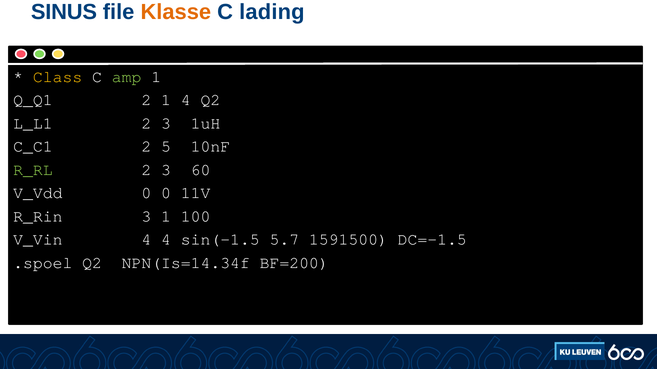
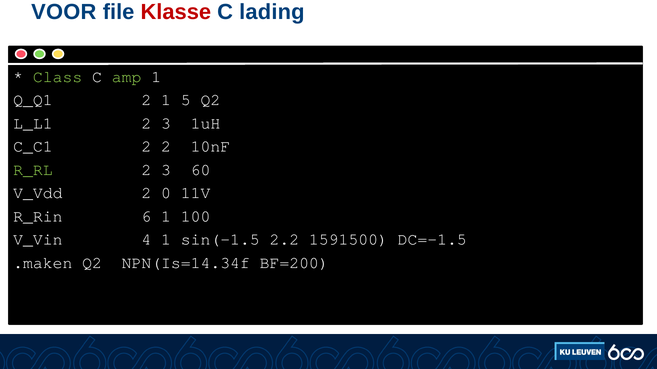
SINUS: SINUS -> VOOR
Klasse colour: orange -> red
Class colour: yellow -> light green
1 4: 4 -> 5
2 5: 5 -> 2
V_Vdd 0: 0 -> 2
R_Rin 3: 3 -> 6
4 4: 4 -> 1
5.7: 5.7 -> 2.2
.spoel: .spoel -> .maken
